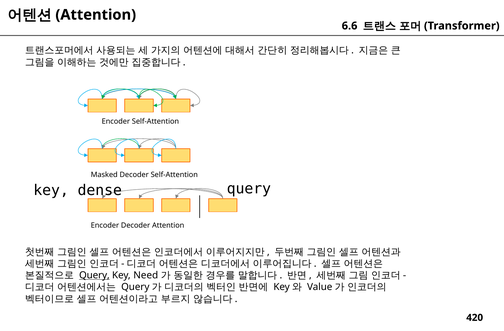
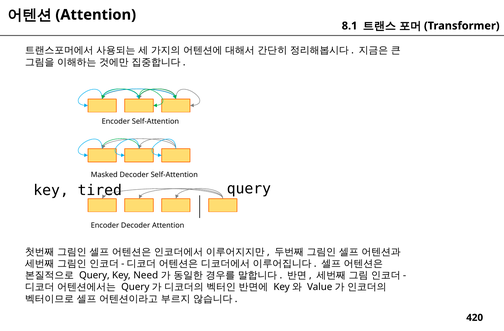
6.6: 6.6 -> 8.1
dense: dense -> tired
Query at (94, 275) underline: present -> none
